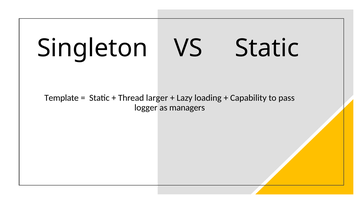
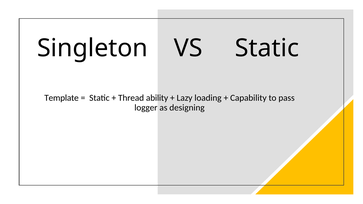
larger: larger -> ability
managers: managers -> designing
